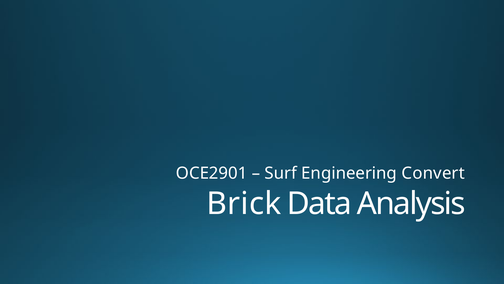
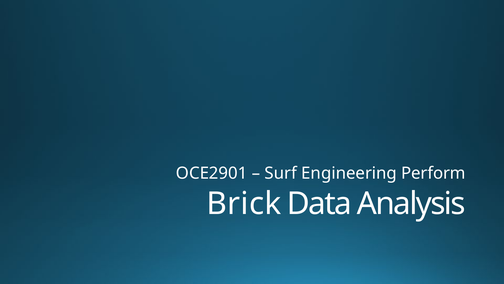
Convert: Convert -> Perform
